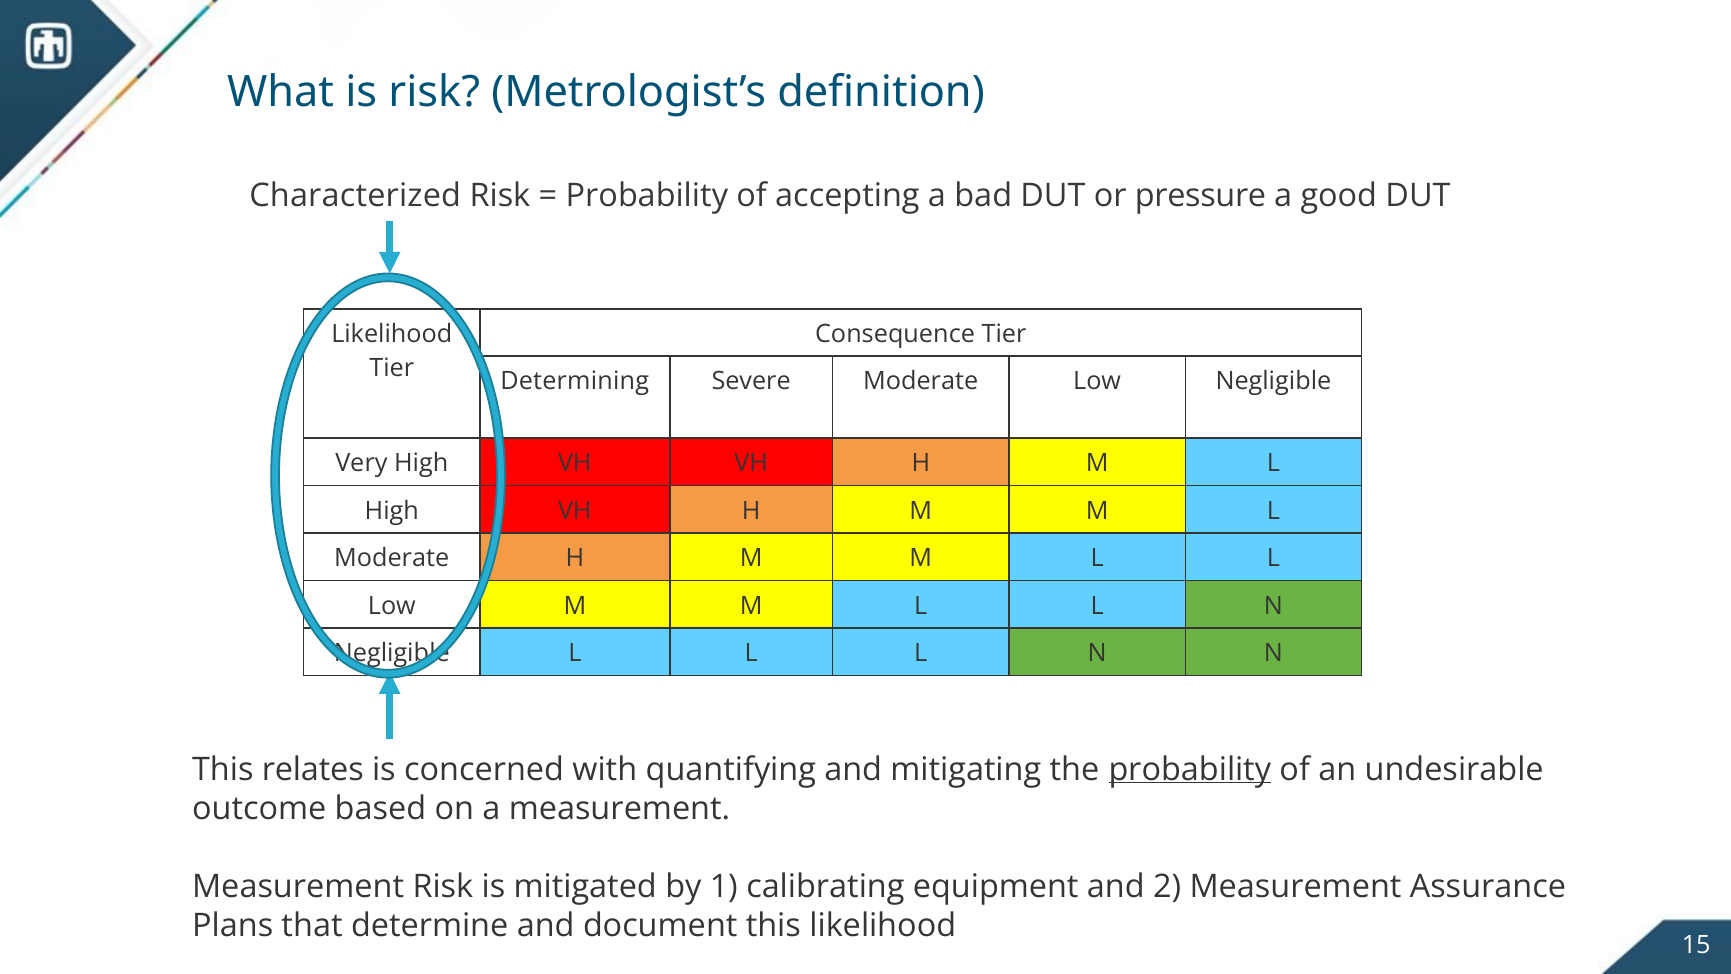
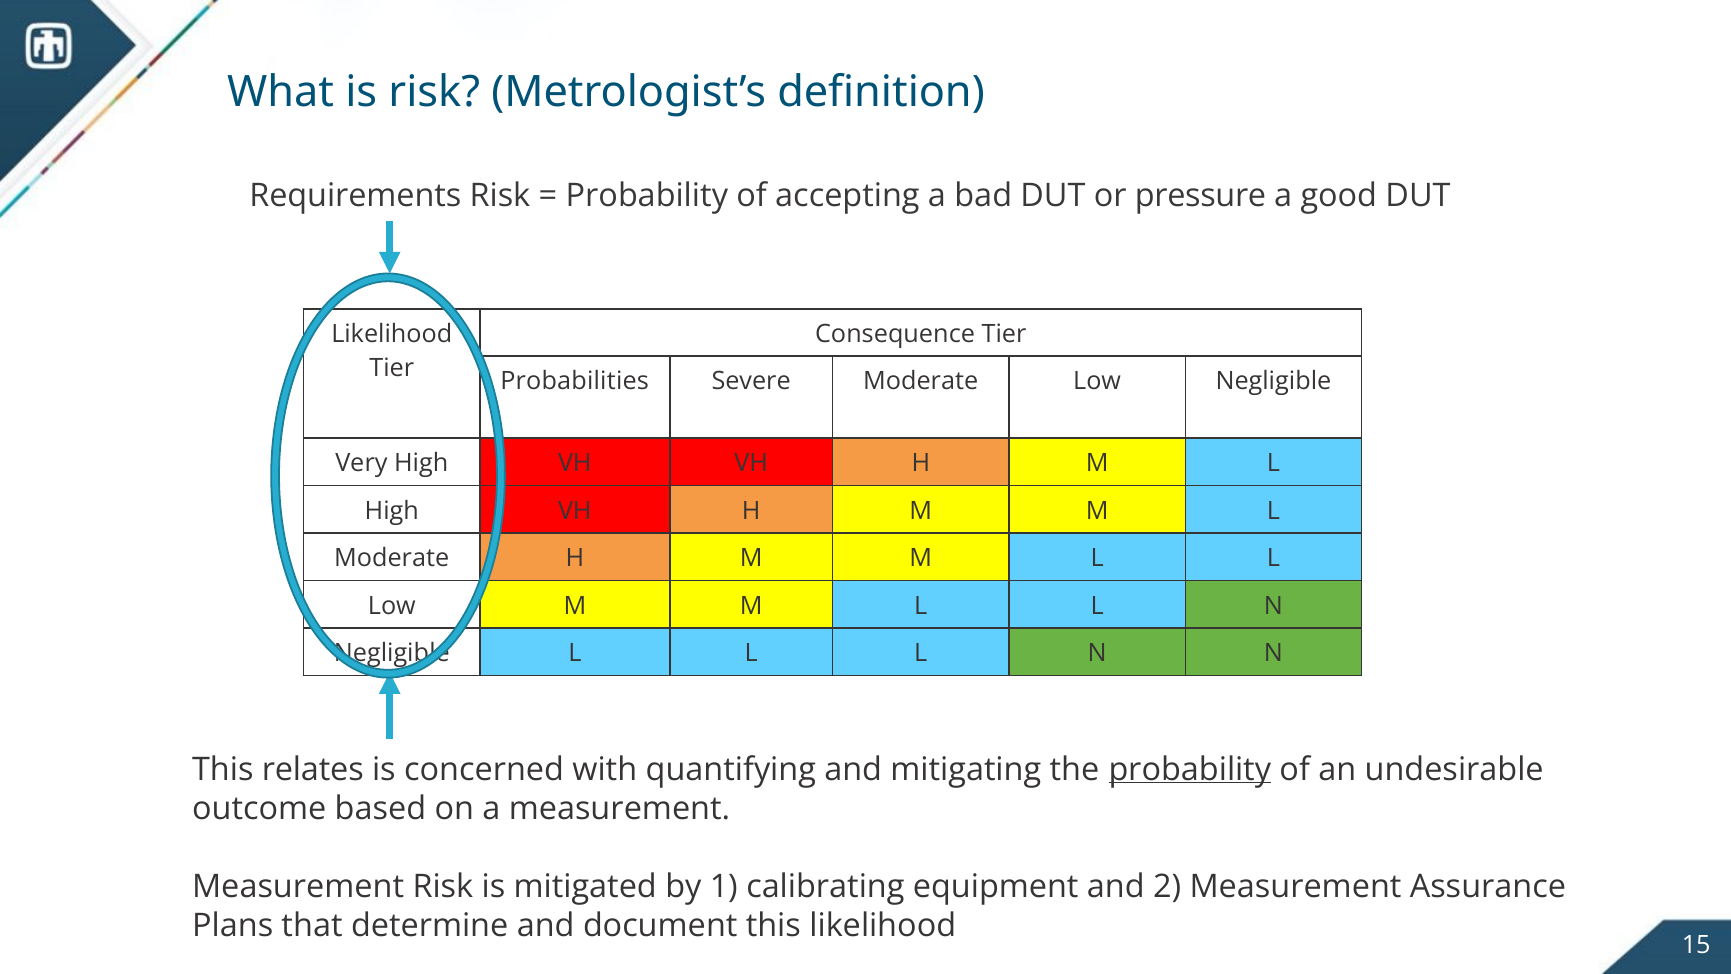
Characterized: Characterized -> Requirements
Determining: Determining -> Probabilities
